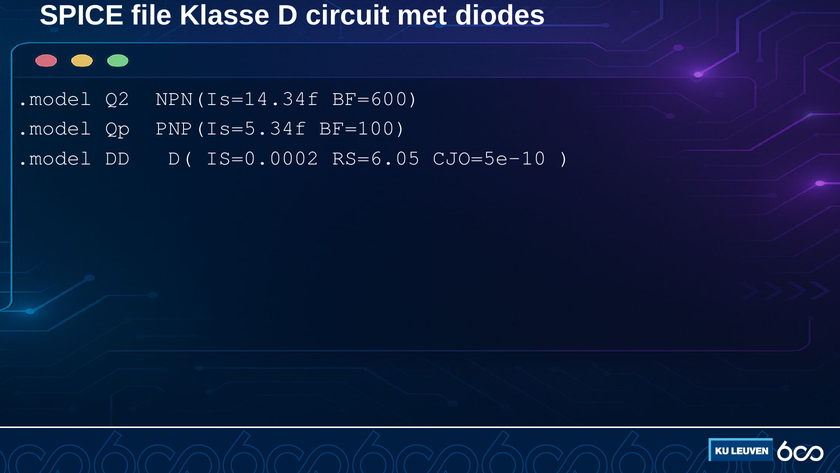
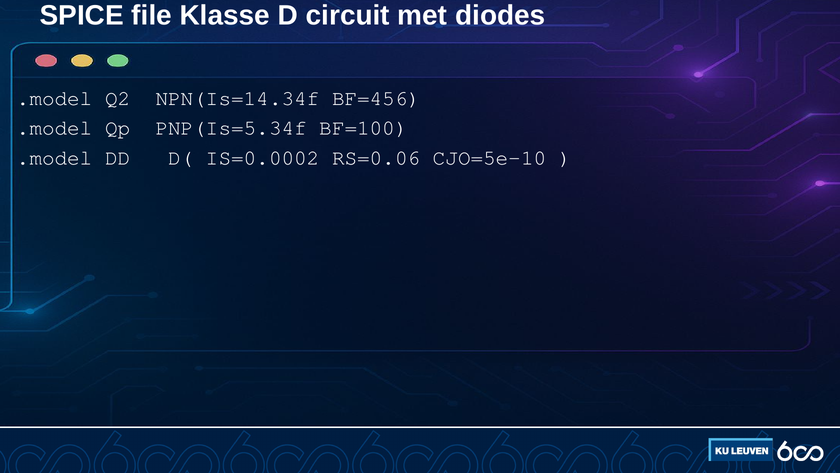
BF=600: BF=600 -> BF=456
RS=6.05: RS=6.05 -> RS=0.06
